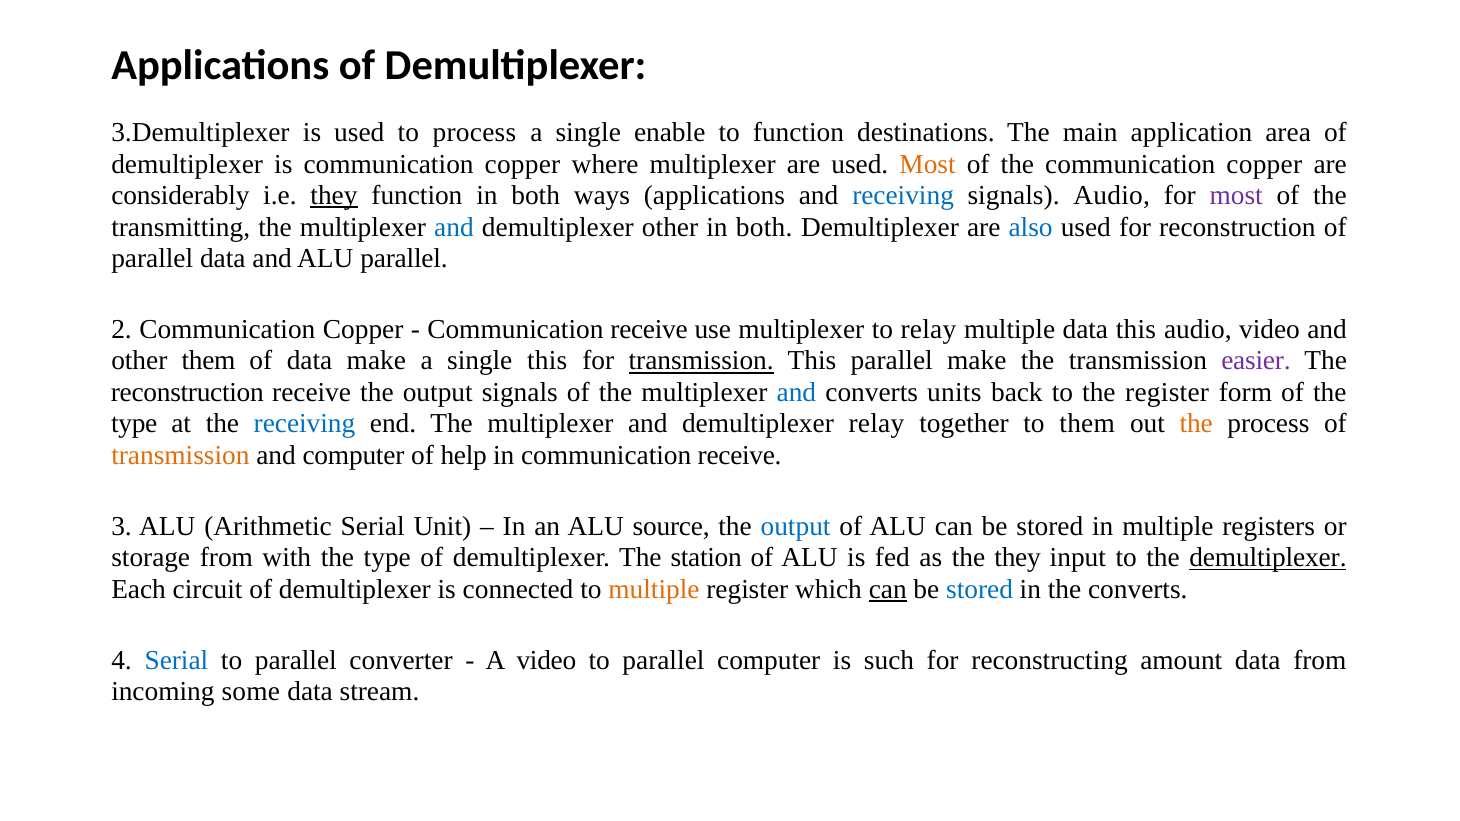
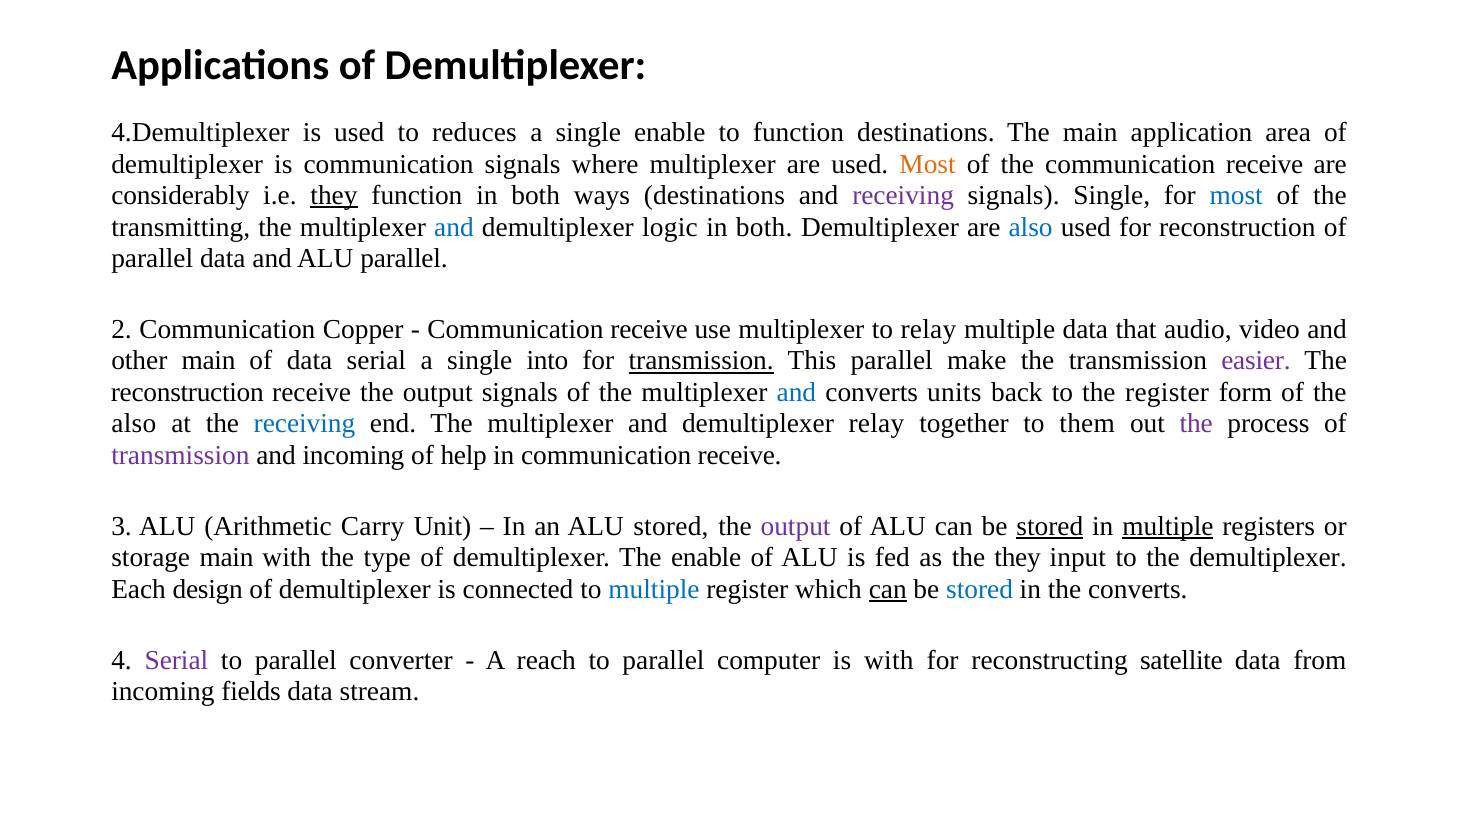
3.Demultiplexer: 3.Demultiplexer -> 4.Demultiplexer
to process: process -> reduces
is communication copper: copper -> signals
the communication copper: copper -> receive
ways applications: applications -> destinations
receiving at (903, 196) colour: blue -> purple
signals Audio: Audio -> Single
most at (1236, 196) colour: purple -> blue
demultiplexer other: other -> logic
data this: this -> that
other them: them -> main
data make: make -> serial
single this: this -> into
type at (134, 424): type -> also
the at (1196, 424) colour: orange -> purple
transmission at (180, 456) colour: orange -> purple
and computer: computer -> incoming
Arithmetic Serial: Serial -> Carry
ALU source: source -> stored
output at (796, 527) colour: blue -> purple
stored at (1050, 527) underline: none -> present
multiple at (1168, 527) underline: none -> present
storage from: from -> main
The station: station -> enable
demultiplexer at (1268, 558) underline: present -> none
circuit: circuit -> design
multiple at (654, 590) colour: orange -> blue
Serial at (176, 660) colour: blue -> purple
A video: video -> reach
is such: such -> with
amount: amount -> satellite
some: some -> fields
